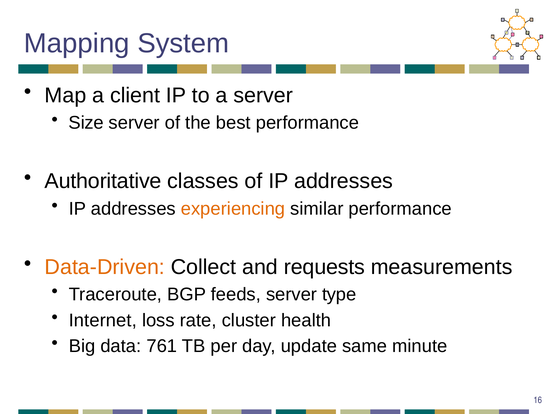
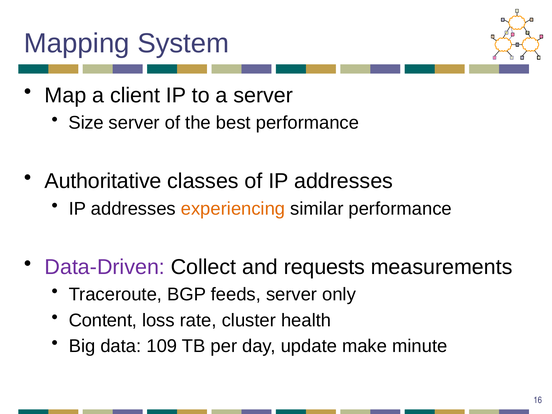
Data-Driven colour: orange -> purple
type: type -> only
Internet: Internet -> Content
761: 761 -> 109
same: same -> make
